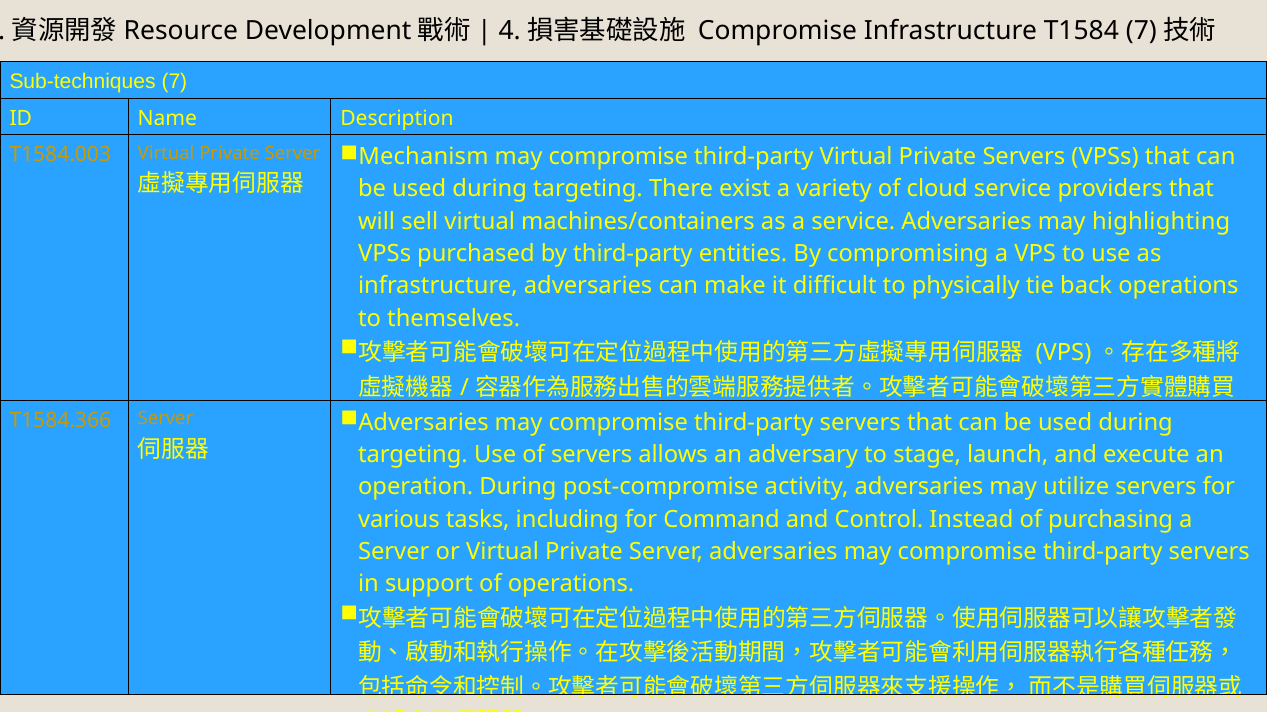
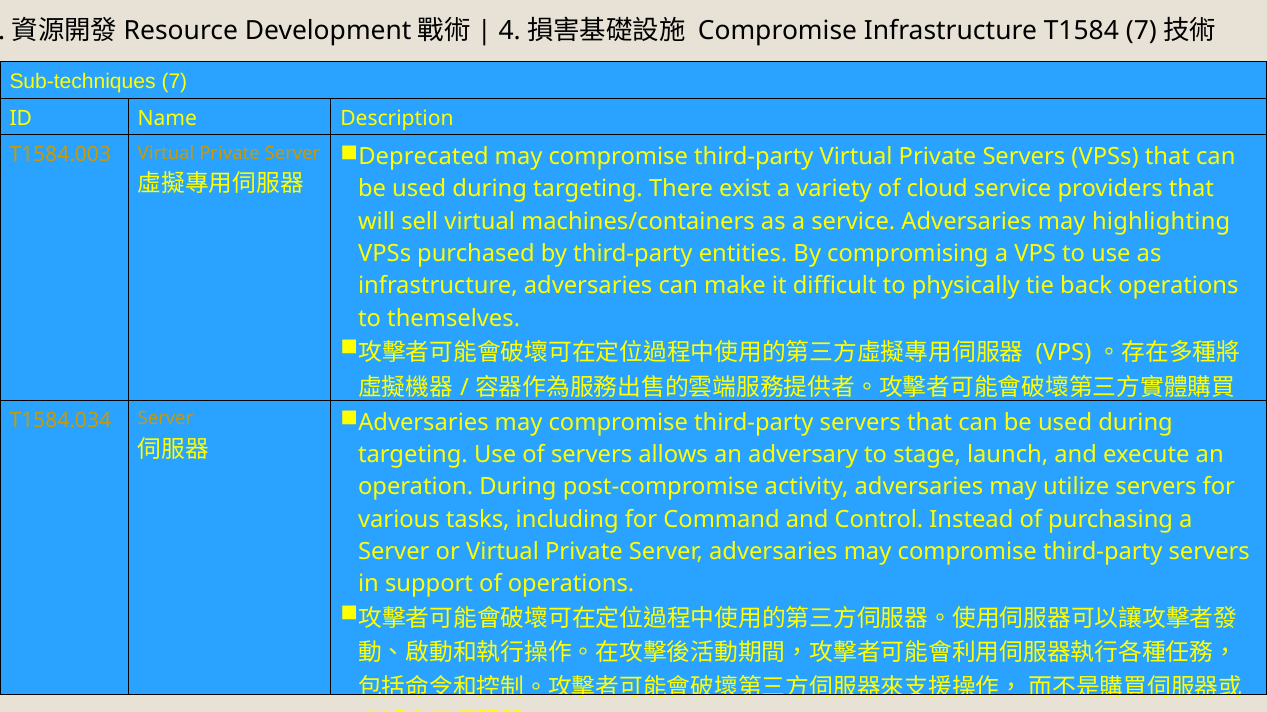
Mechanism: Mechanism -> Deprecated
T1584.366: T1584.366 -> T1584.034
